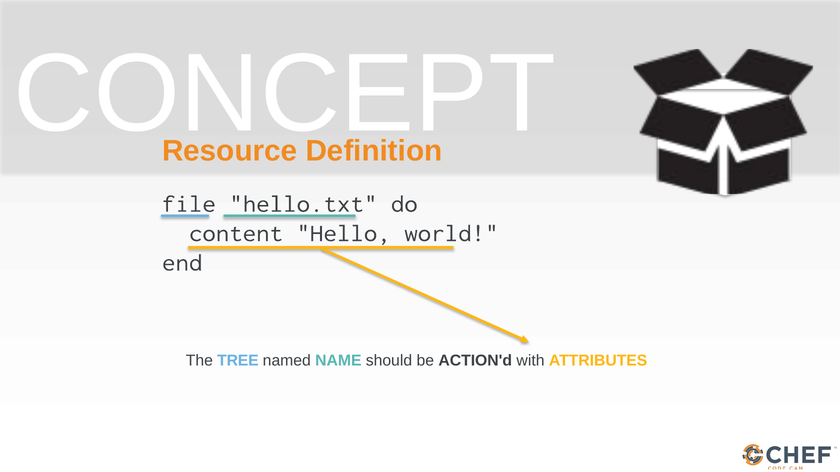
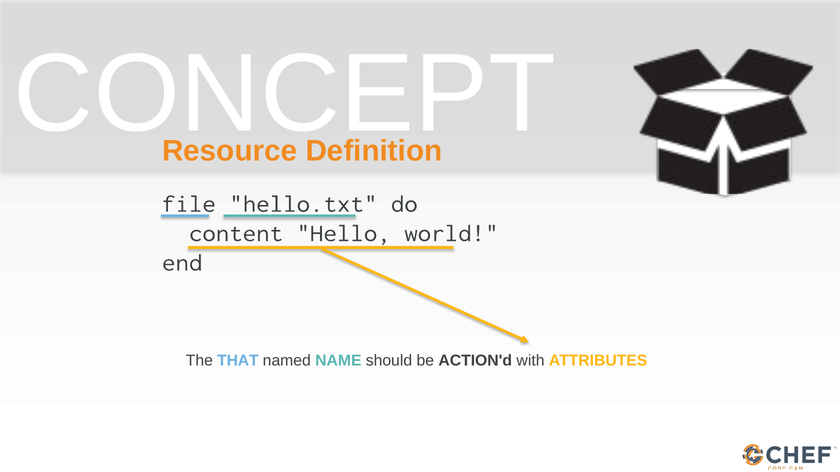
TREE: TREE -> THAT
